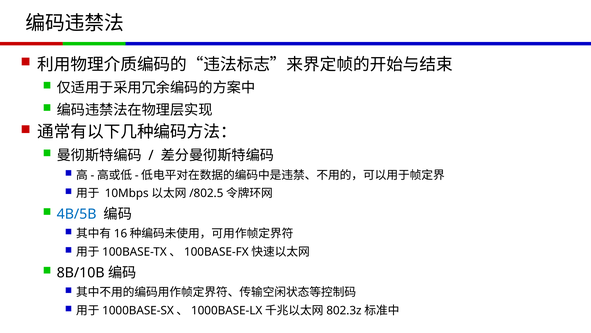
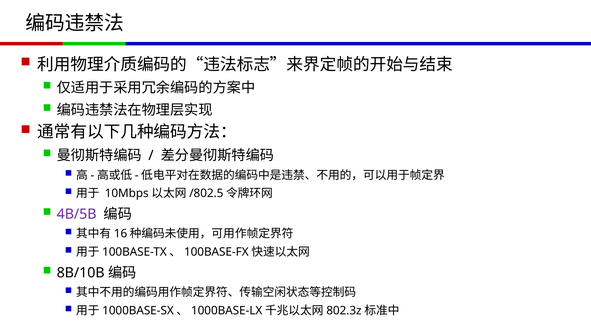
4B/5B colour: blue -> purple
